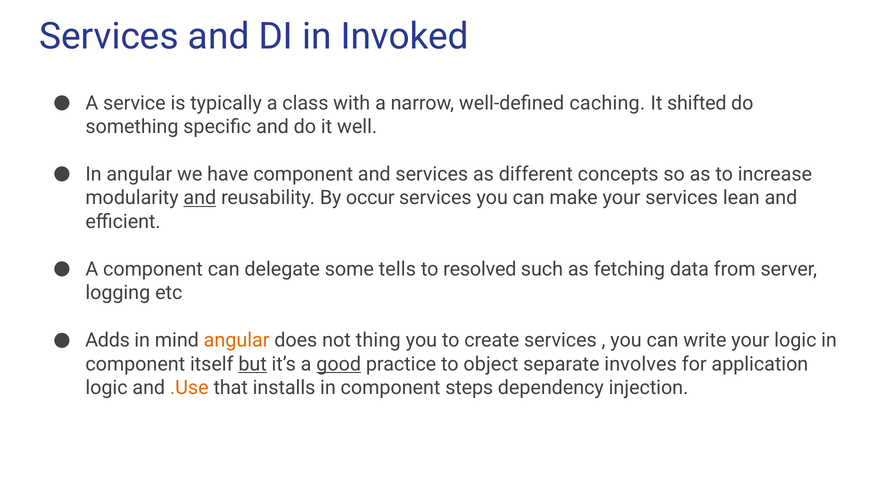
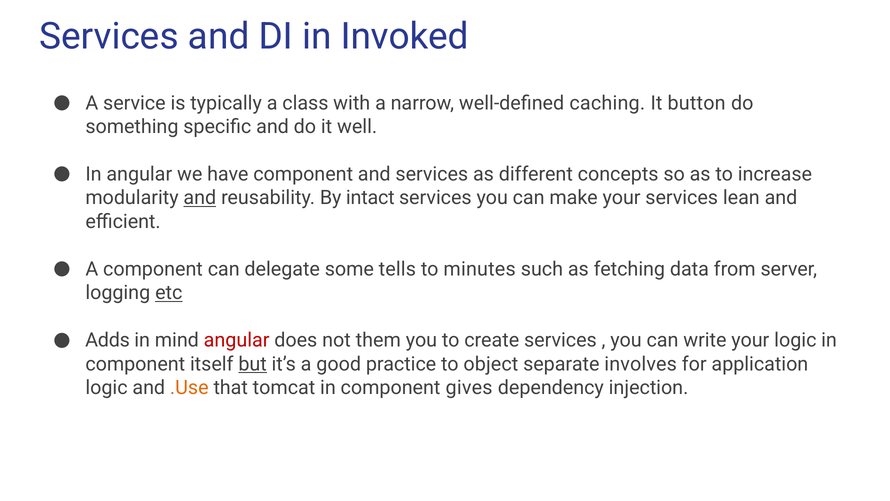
shifted: shifted -> button
occur: occur -> intact
resolved: resolved -> minutes
etc underline: none -> present
angular at (237, 340) colour: orange -> red
thing: thing -> them
good underline: present -> none
installs: installs -> tomcat
steps: steps -> gives
